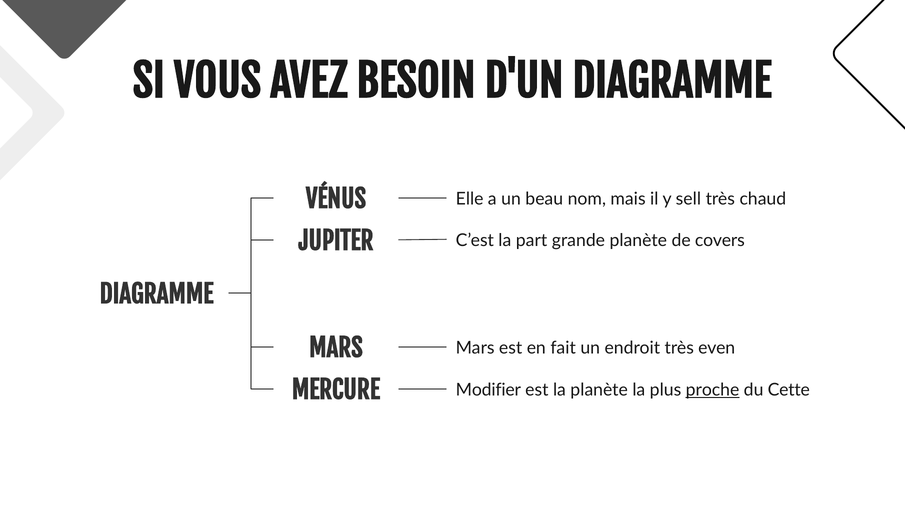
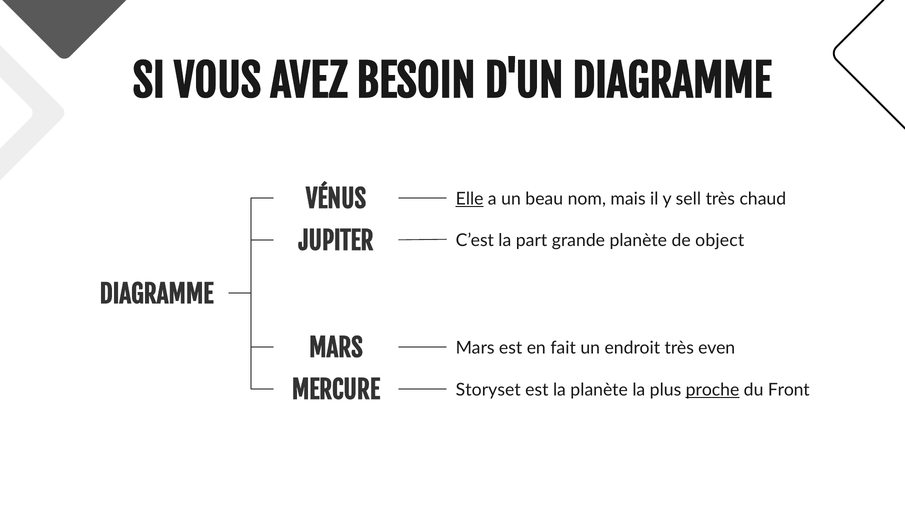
Elle underline: none -> present
covers: covers -> object
Modifier: Modifier -> Storyset
Cette: Cette -> Front
